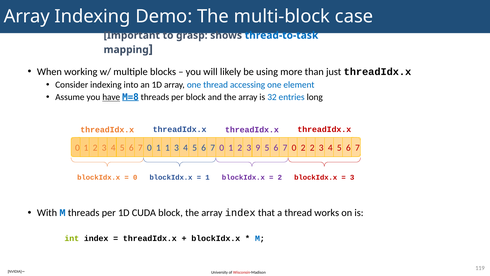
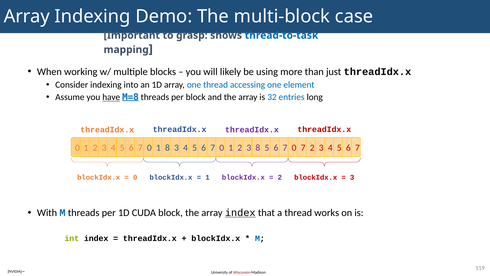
1 1: 1 -> 8
3 9: 9 -> 8
0 2: 2 -> 7
index at (240, 212) underline: none -> present
